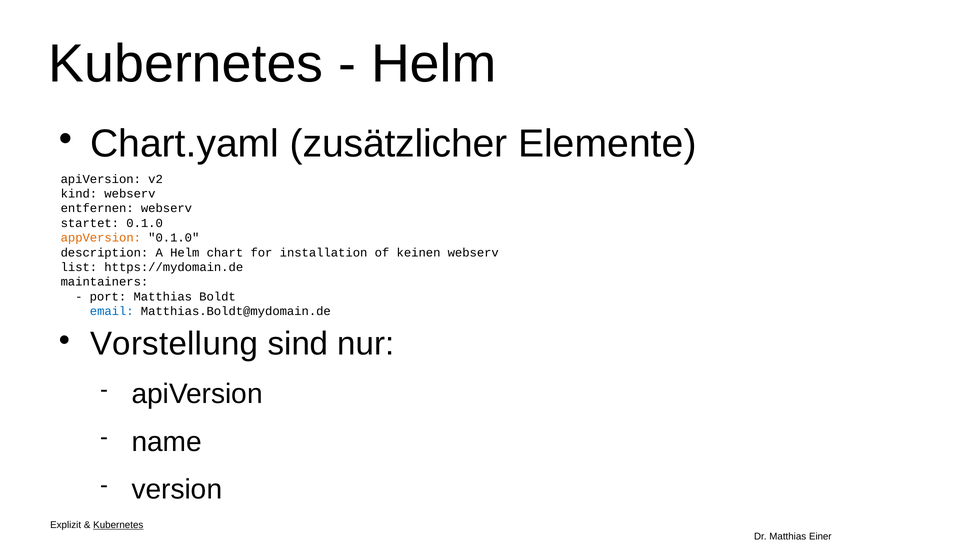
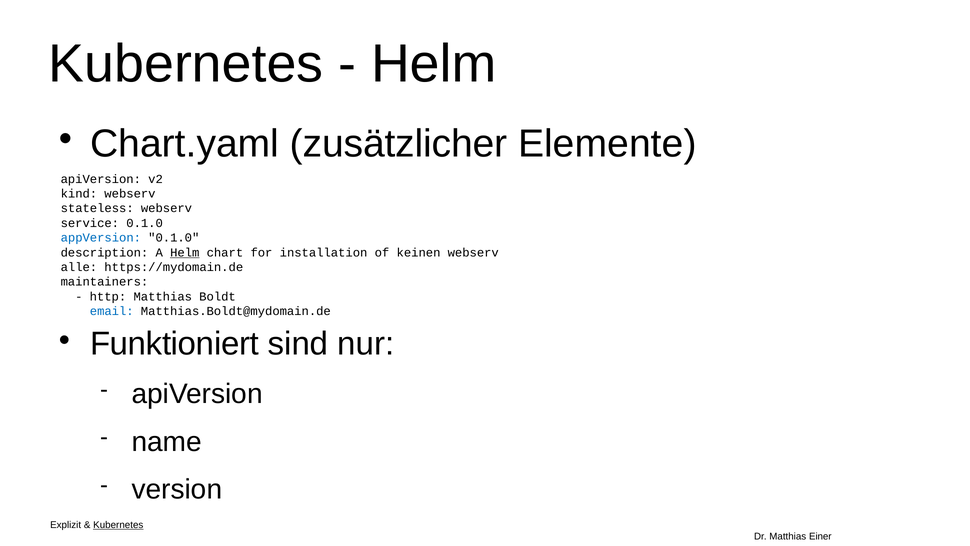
entfernen: entfernen -> stateless
startet: startet -> service
appVersion colour: orange -> blue
Helm at (185, 252) underline: none -> present
list: list -> alle
port: port -> http
Vorstellung: Vorstellung -> Funktioniert
